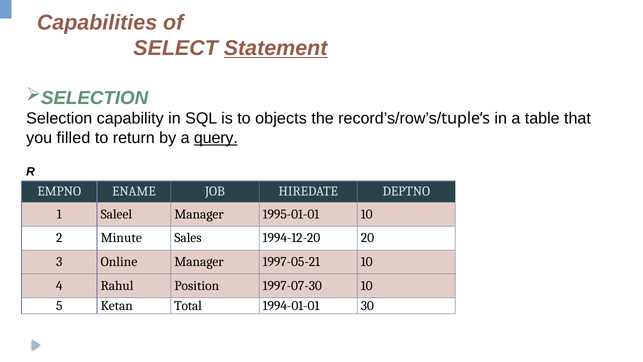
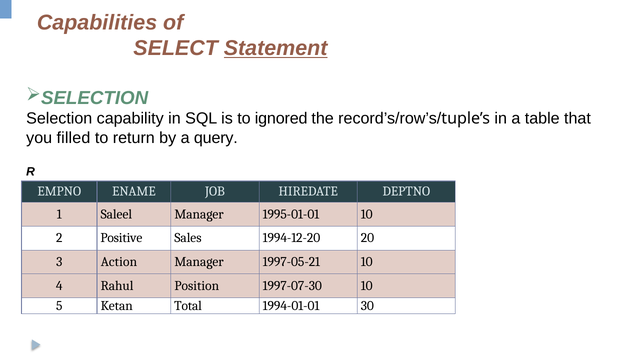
objects: objects -> ignored
query underline: present -> none
Minute: Minute -> Positive
Online: Online -> Action
